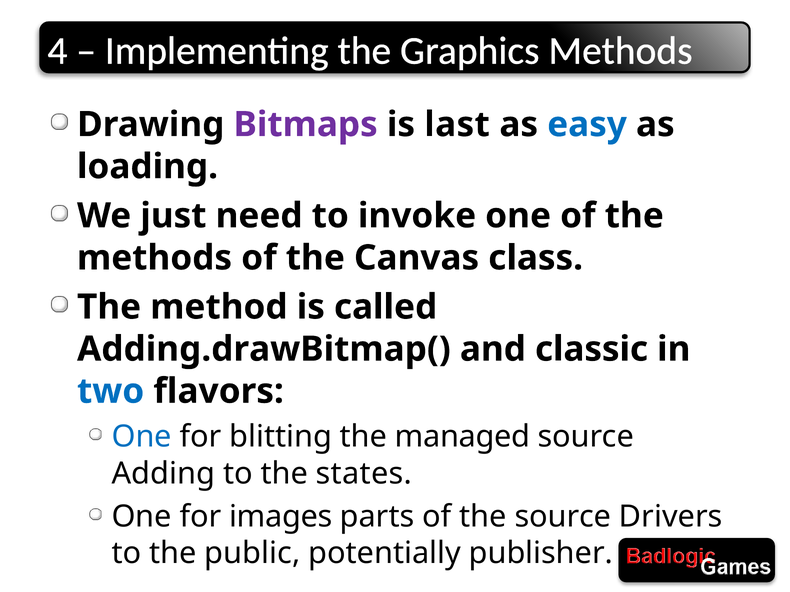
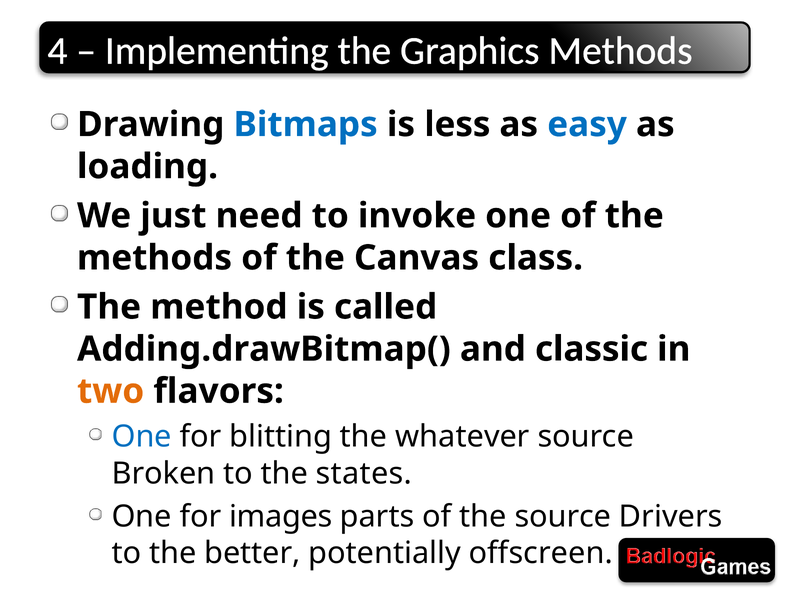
Bitmaps colour: purple -> blue
last: last -> less
two colour: blue -> orange
managed: managed -> whatever
Adding: Adding -> Broken
public: public -> better
publisher: publisher -> offscreen
